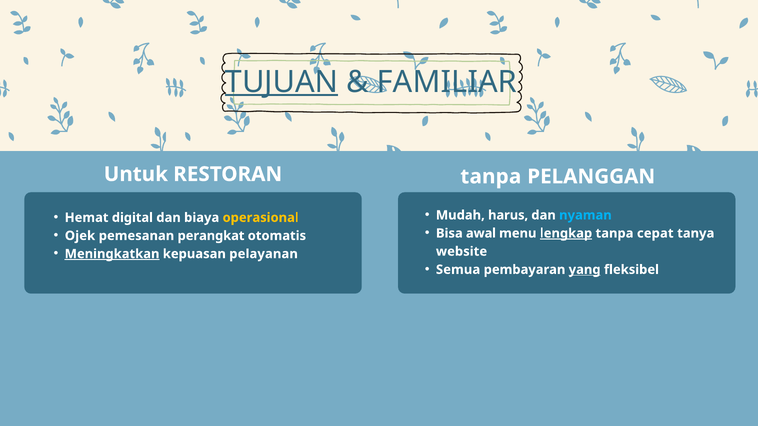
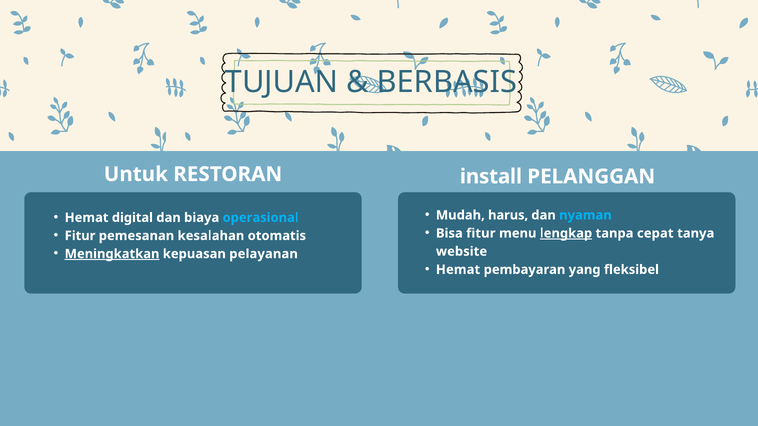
TUJUAN underline: present -> none
FAMILIAR: FAMILIAR -> BERBASIS
RESTORAN tanpa: tanpa -> install
operasional colour: yellow -> light blue
Bisa awal: awal -> fitur
Ojek at (80, 236): Ojek -> Fitur
perangkat: perangkat -> kesalahan
Semua at (458, 270): Semua -> Hemat
yang underline: present -> none
